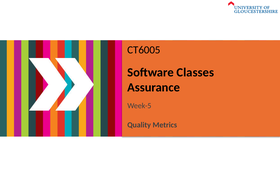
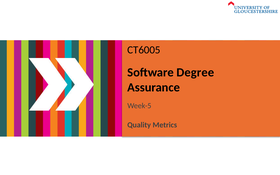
Classes: Classes -> Degree
